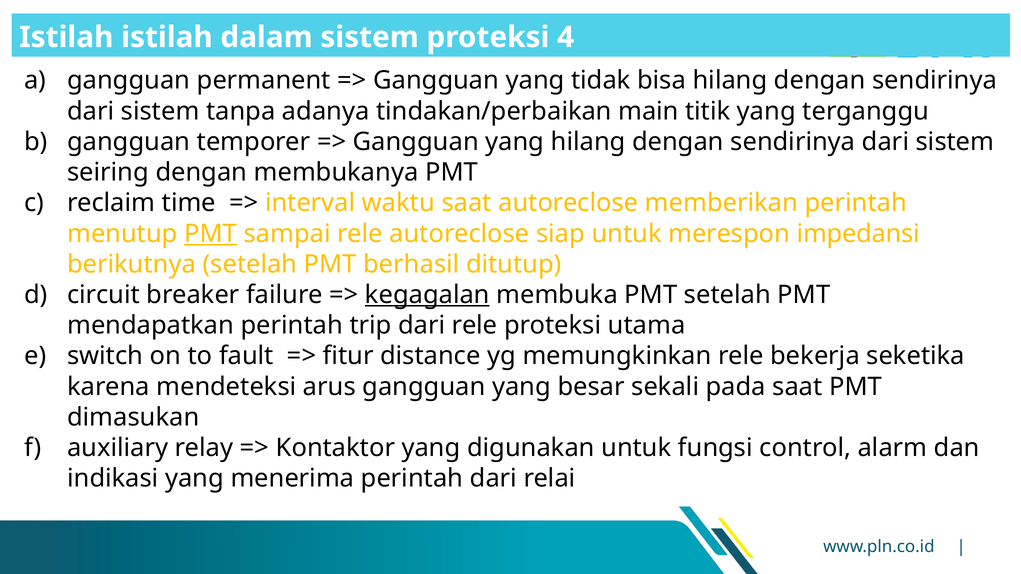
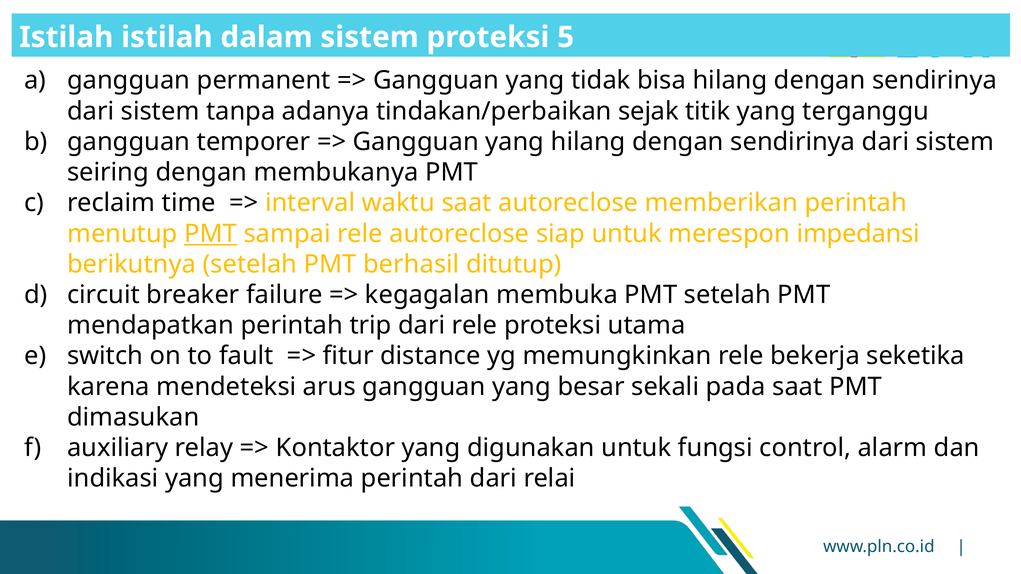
4: 4 -> 5
main: main -> sejak
kegagalan underline: present -> none
